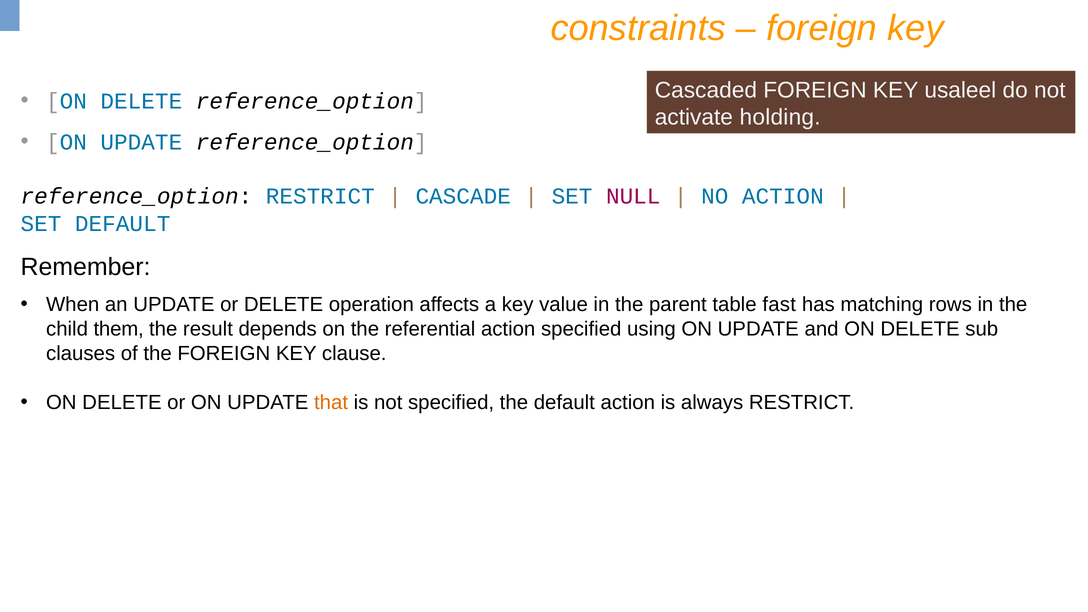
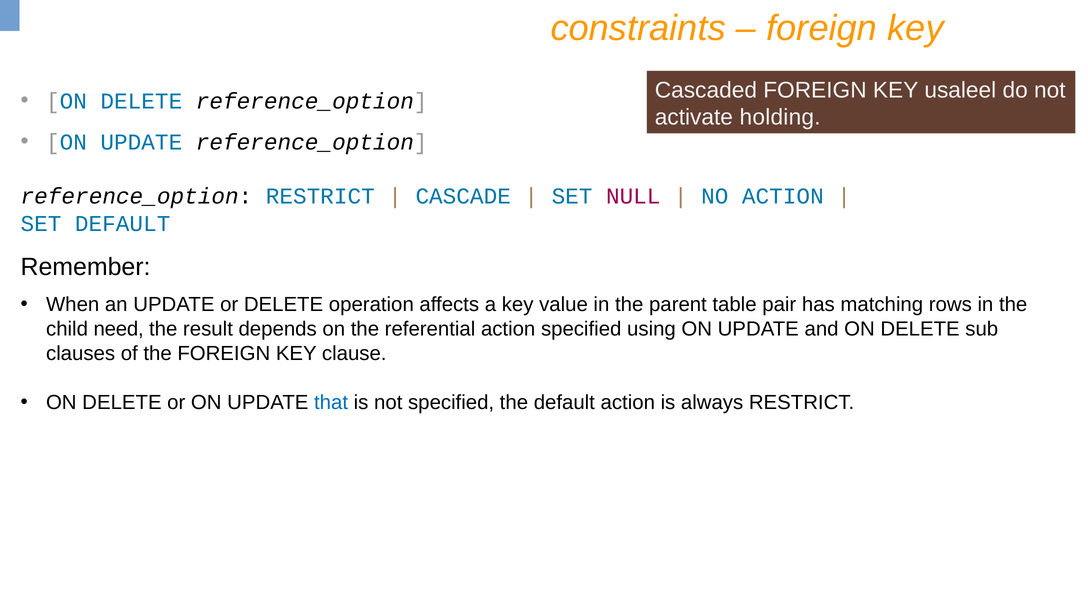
fast: fast -> pair
them: them -> need
that colour: orange -> blue
